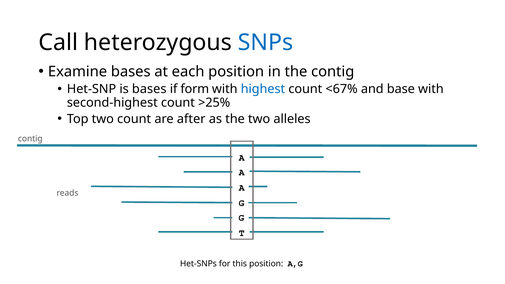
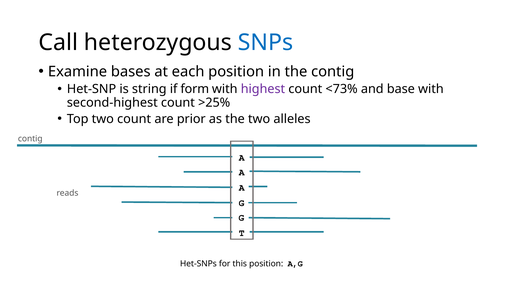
is bases: bases -> string
highest colour: blue -> purple
<67%: <67% -> <73%
after: after -> prior
